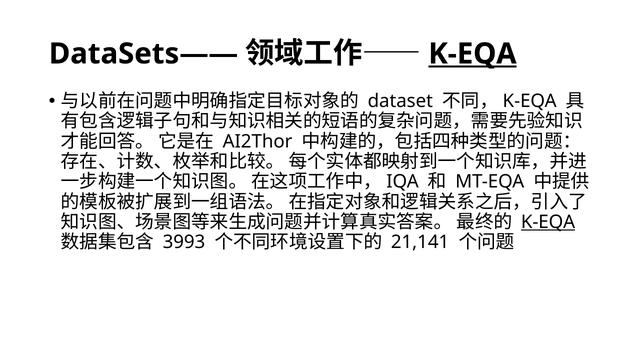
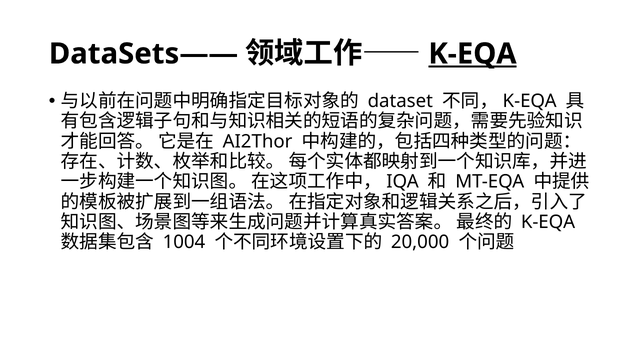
K-EQA at (548, 222) underline: present -> none
3993: 3993 -> 1004
21,141: 21,141 -> 20,000
